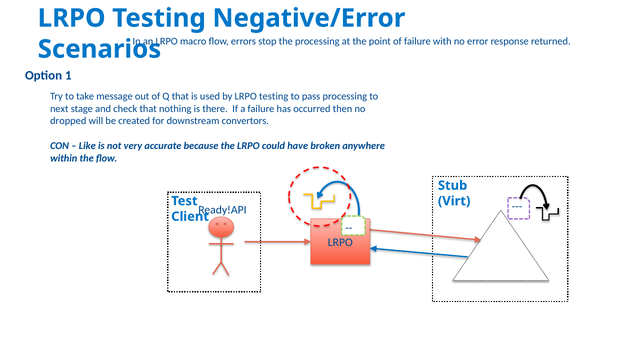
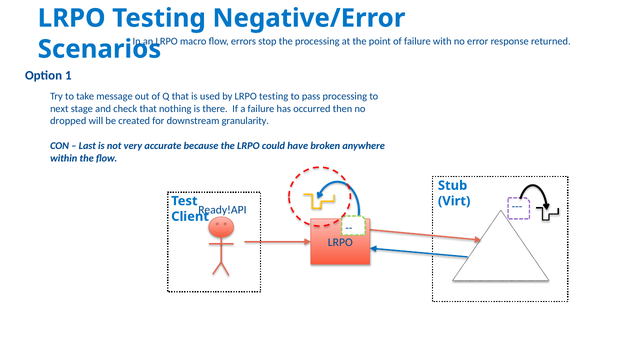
convertors: convertors -> granularity
Like: Like -> Last
